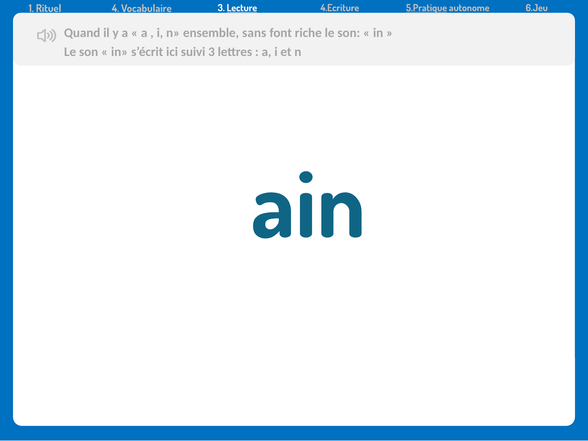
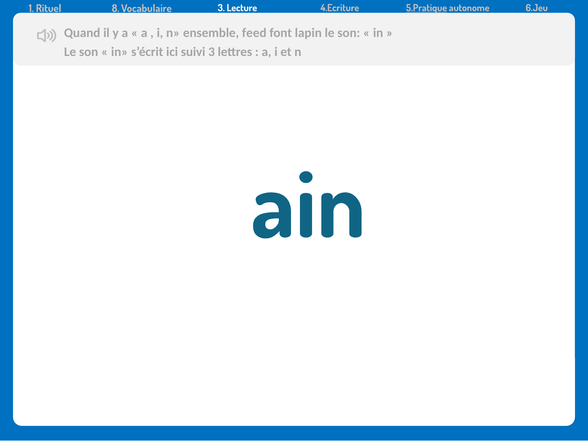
4: 4 -> 8
Lecture underline: present -> none
sans: sans -> feed
riche: riche -> lapin
